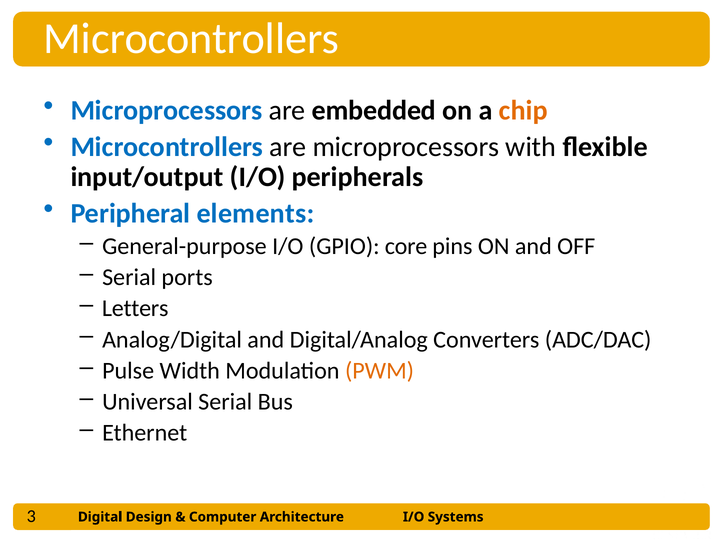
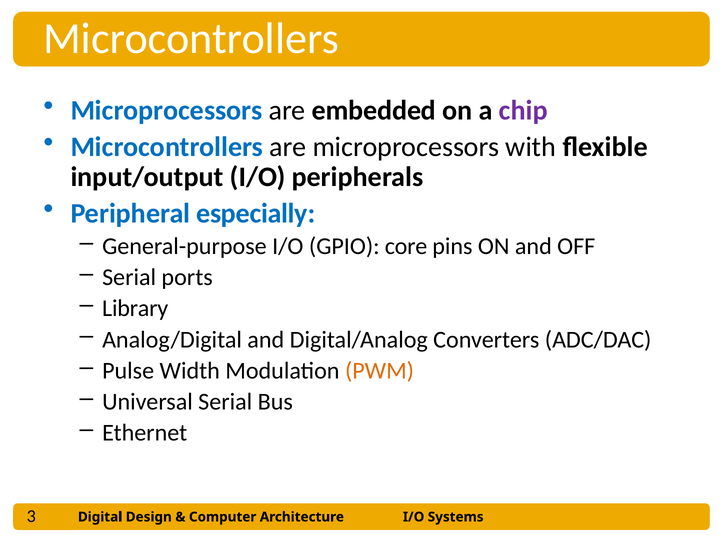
chip colour: orange -> purple
elements: elements -> especially
Letters: Letters -> Library
